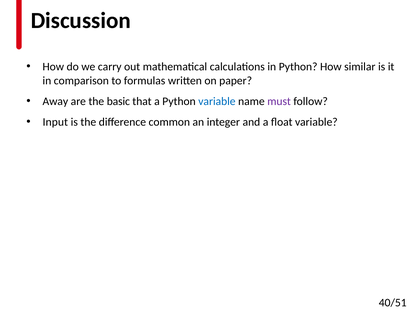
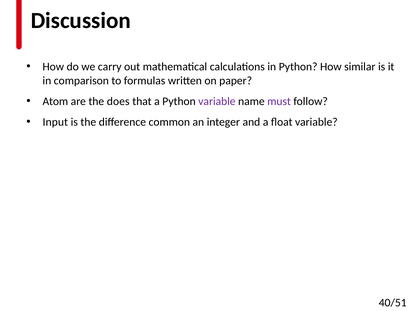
Away: Away -> Atom
basic: basic -> does
variable at (217, 101) colour: blue -> purple
